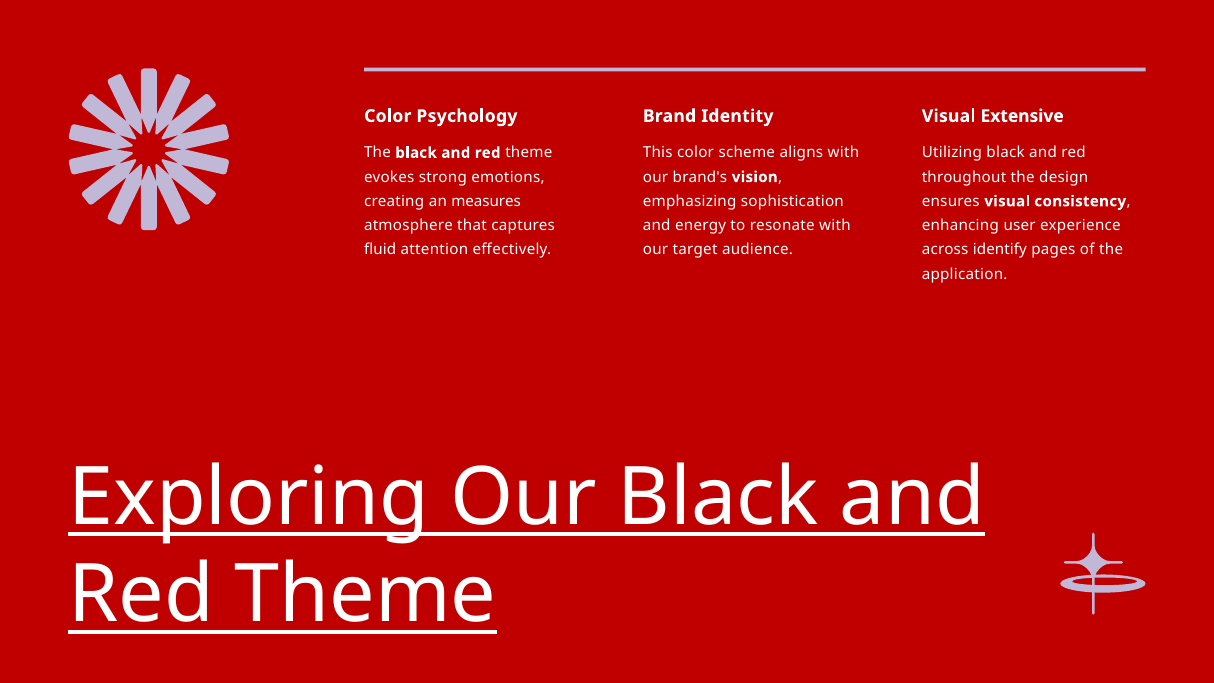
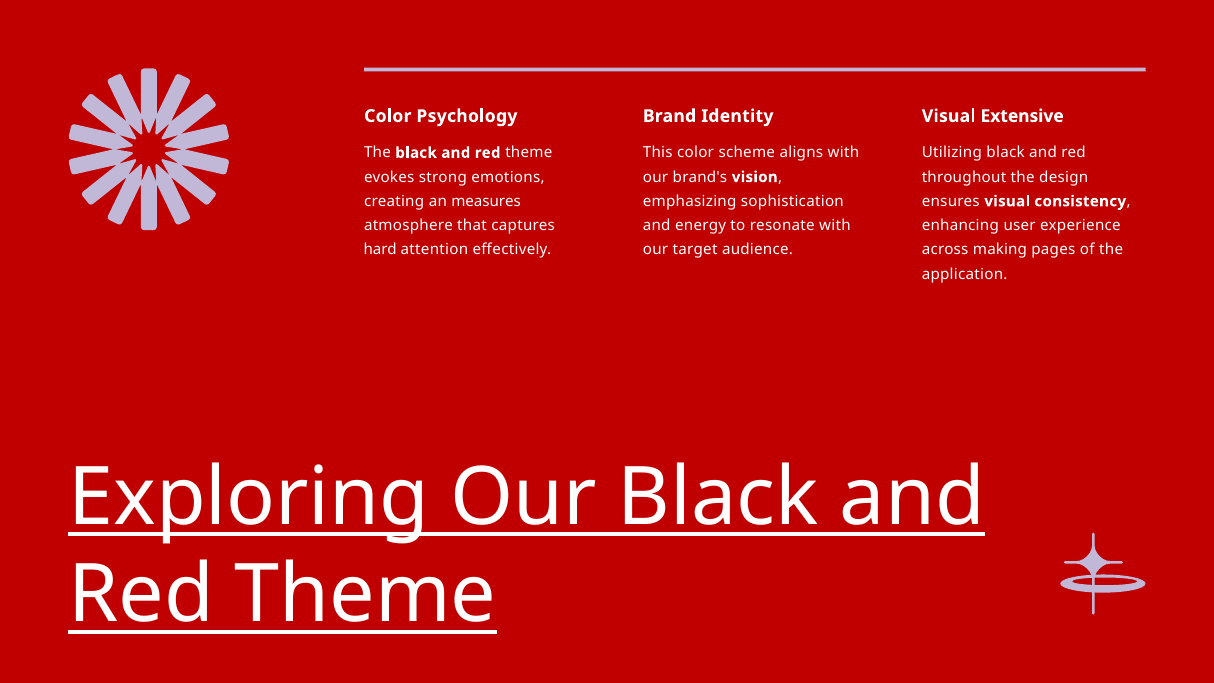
identify: identify -> making
fluid: fluid -> hard
